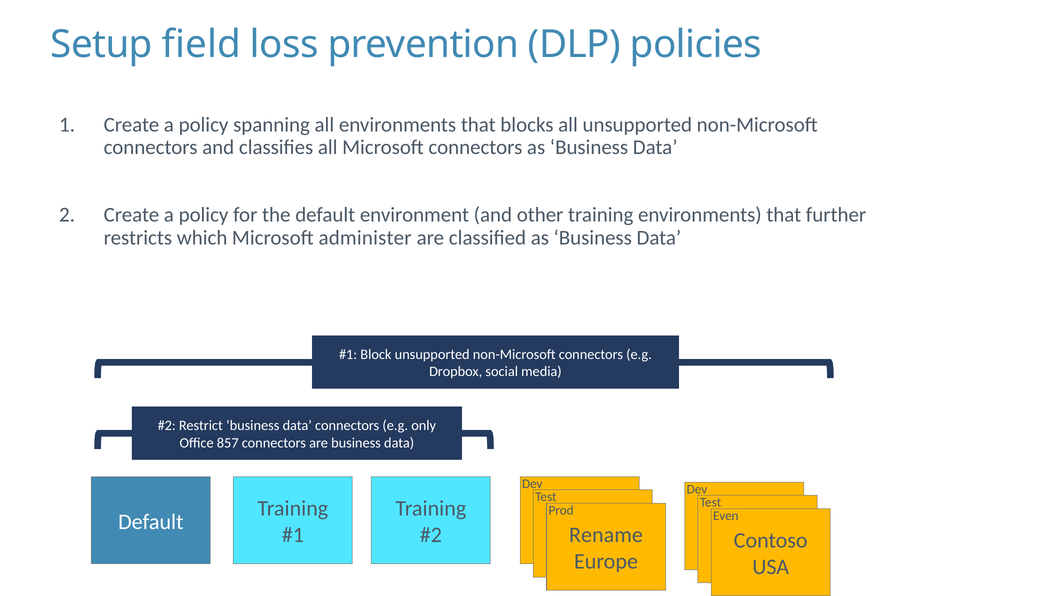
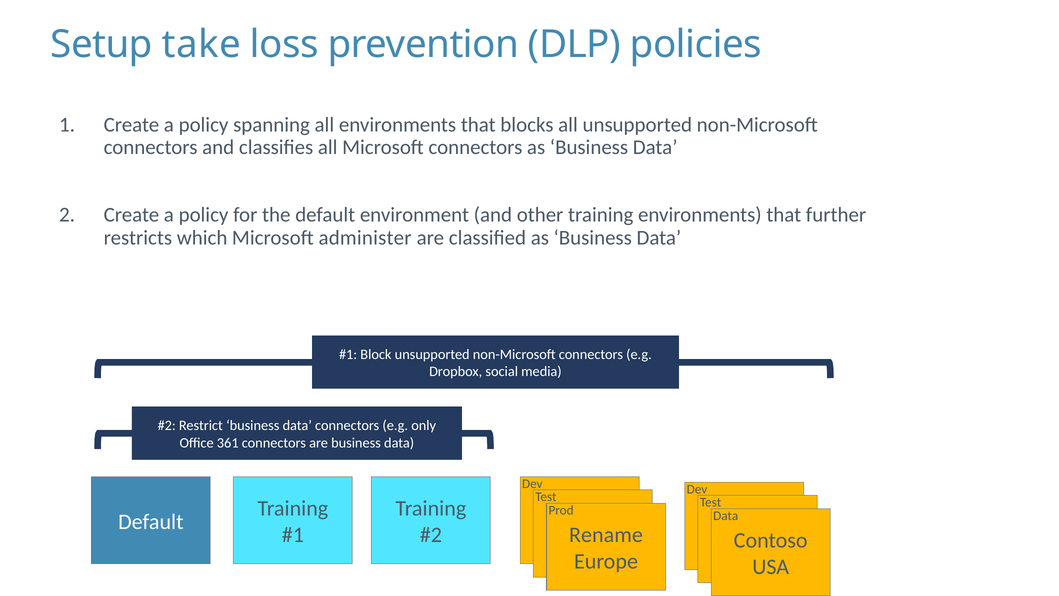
field: field -> take
857: 857 -> 361
Even at (726, 516): Even -> Data
